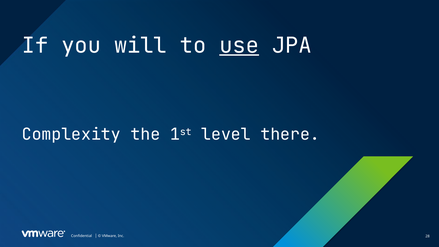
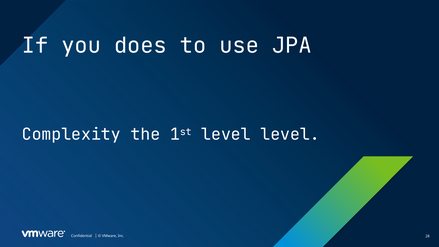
will: will -> does
use underline: present -> none
level there: there -> level
